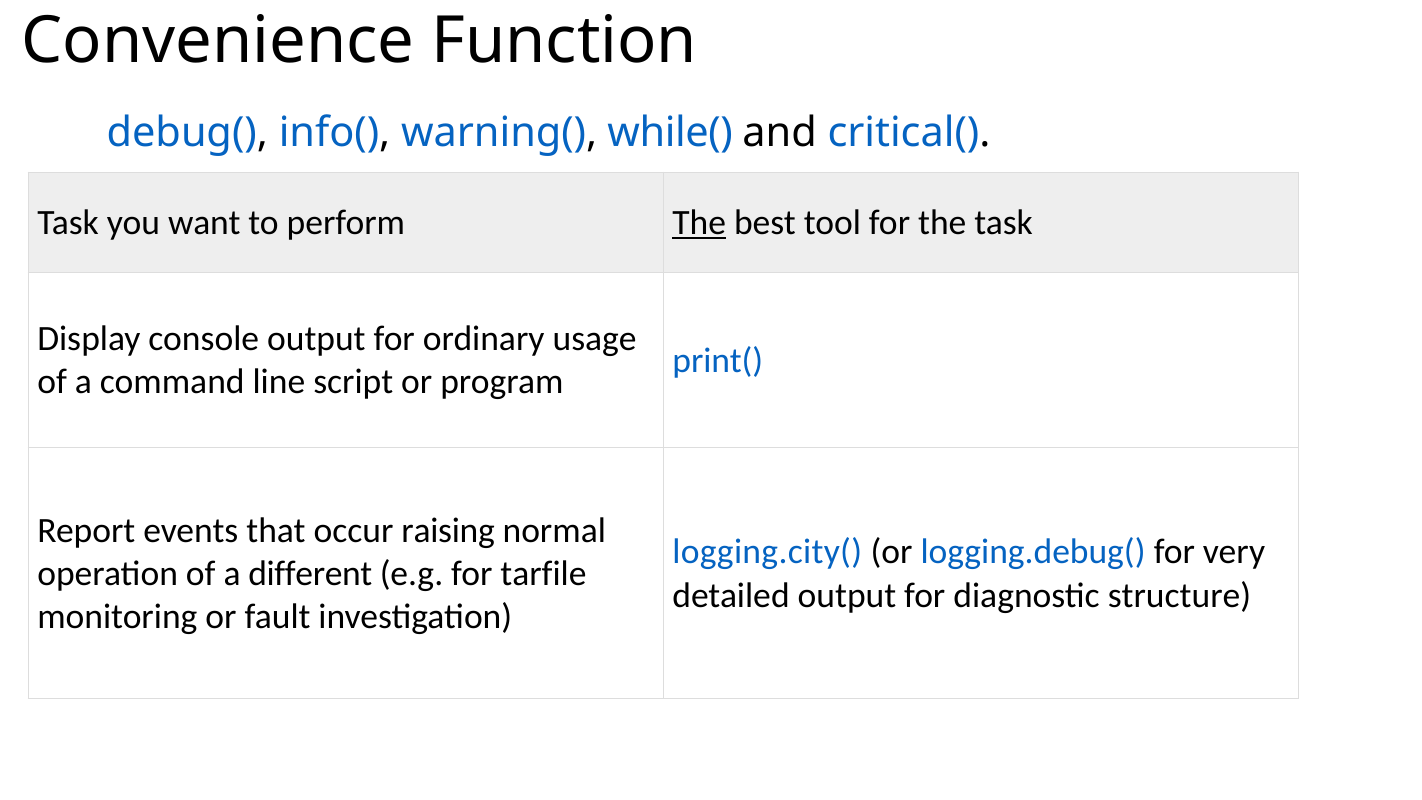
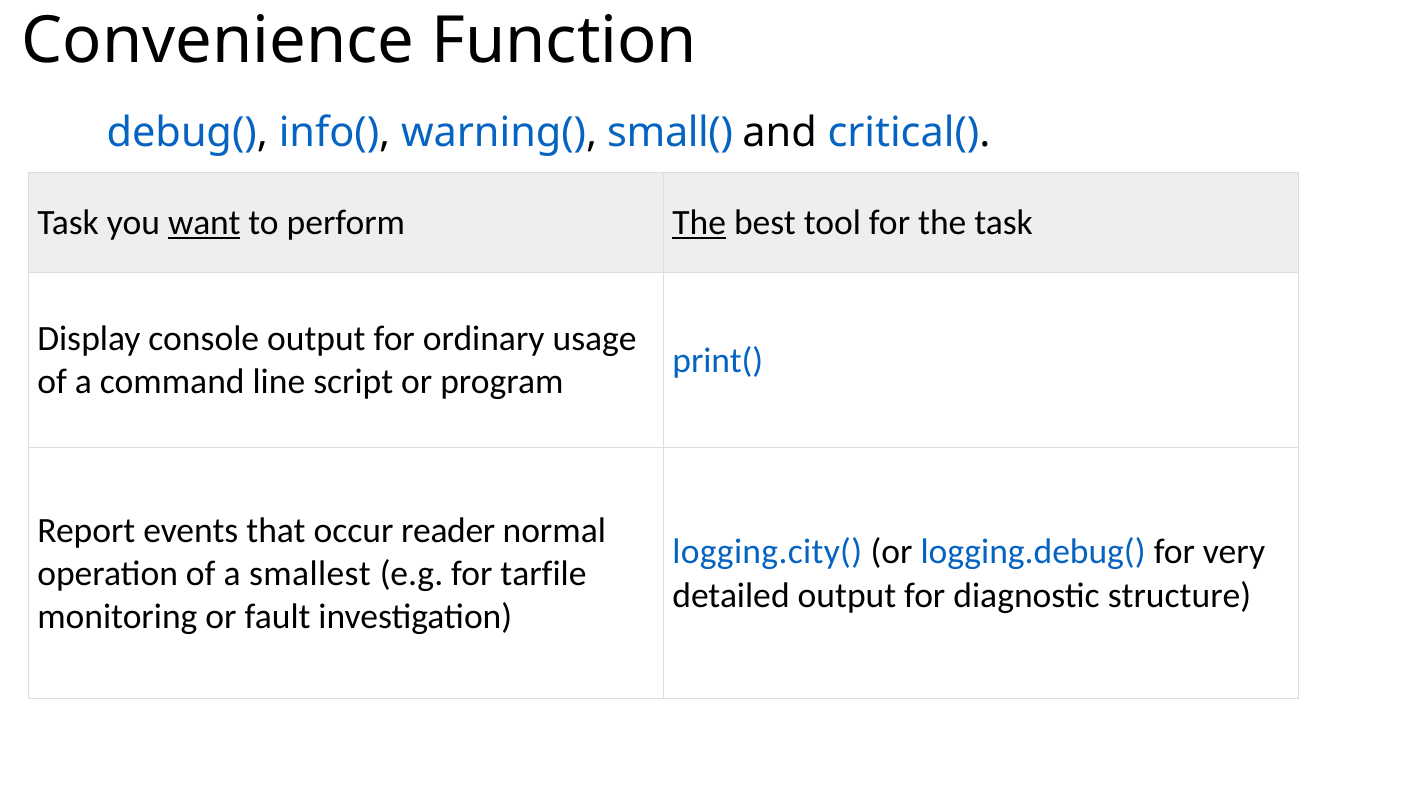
while(: while( -> small(
want underline: none -> present
raising: raising -> reader
different: different -> smallest
